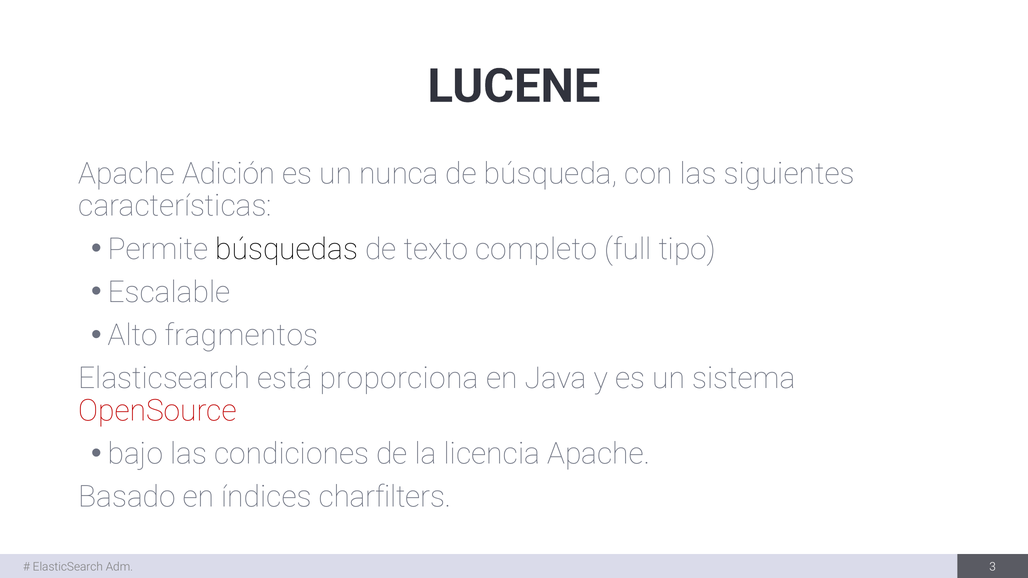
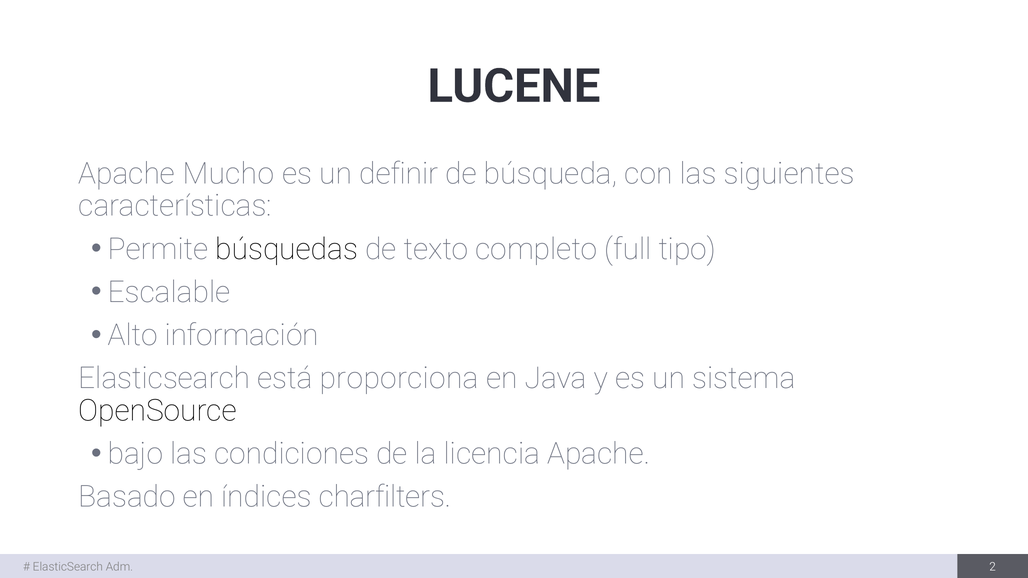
Adición: Adición -> Mucho
nunca: nunca -> definir
fragmentos: fragmentos -> información
OpenSource colour: red -> black
3: 3 -> 2
